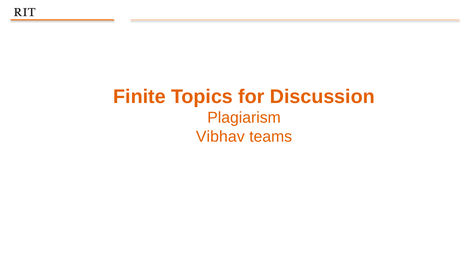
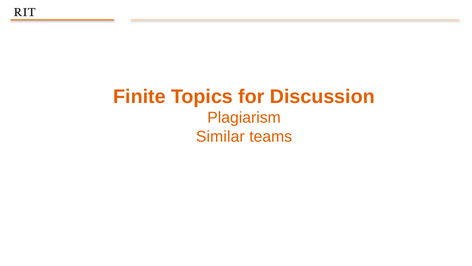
Vibhav: Vibhav -> Similar
